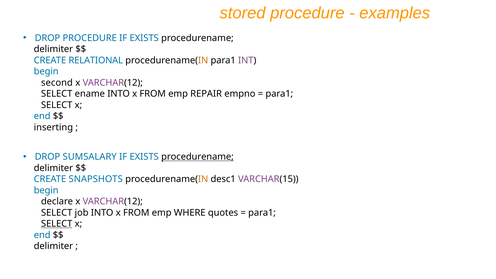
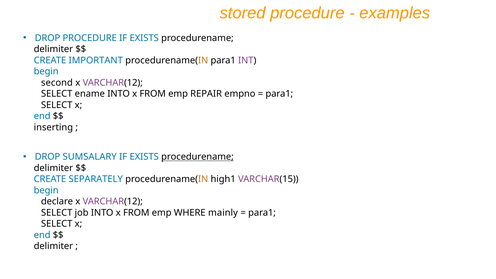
RELATIONAL: RELATIONAL -> IMPORTANT
SNAPSHOTS: SNAPSHOTS -> SEPARATELY
desc1: desc1 -> high1
quotes: quotes -> mainly
SELECT at (57, 224) underline: present -> none
